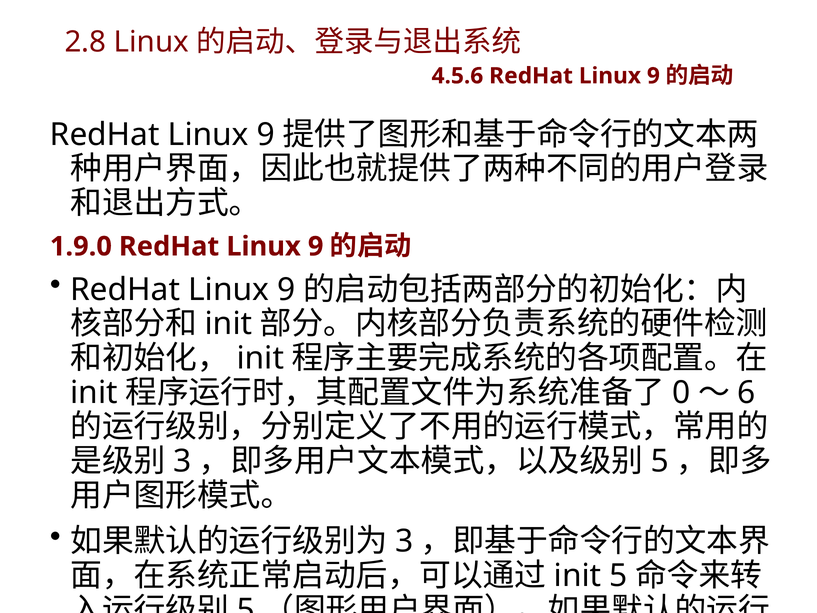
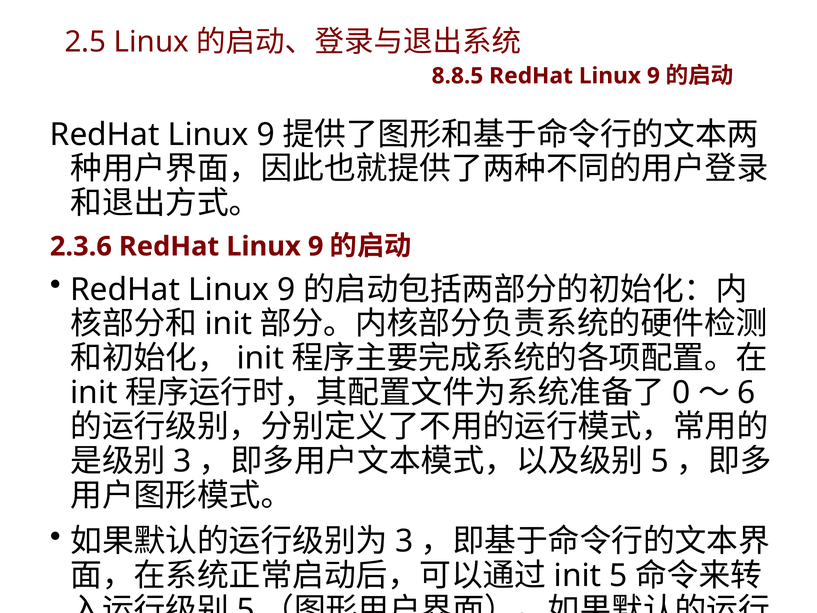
2.8: 2.8 -> 2.5
4.5.6: 4.5.6 -> 8.8.5
1.9.0: 1.9.0 -> 2.3.6
